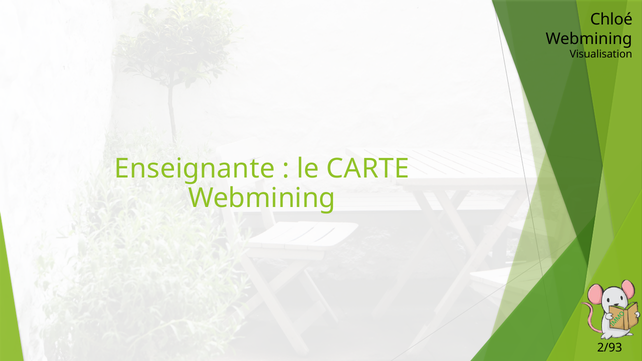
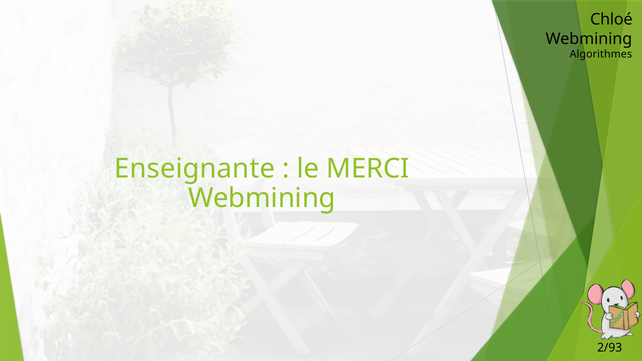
Visualisation: Visualisation -> Algorithmes
CARTE: CARTE -> MERCI
